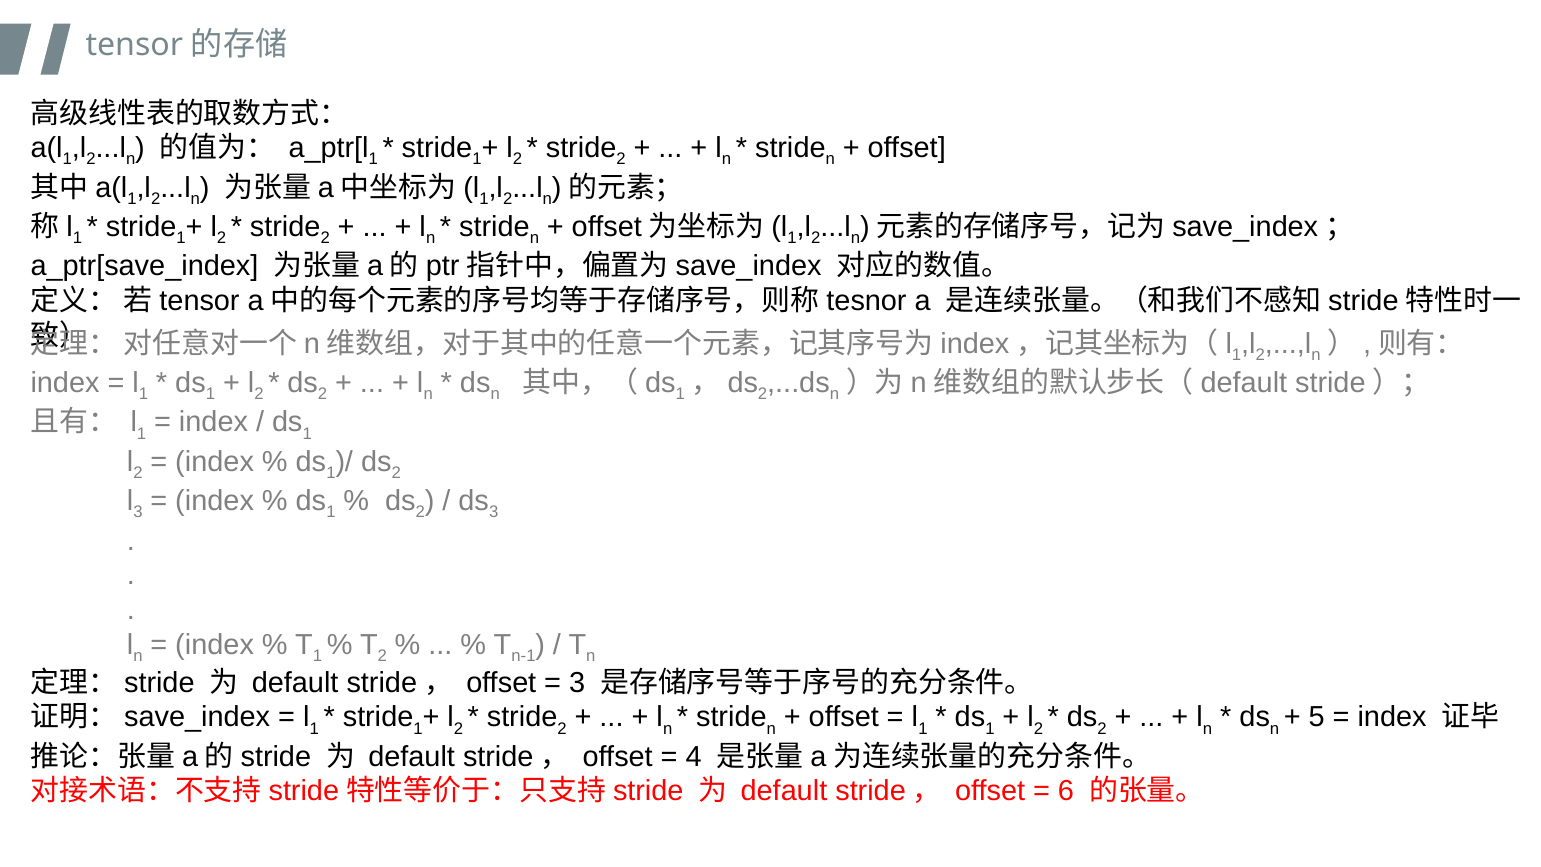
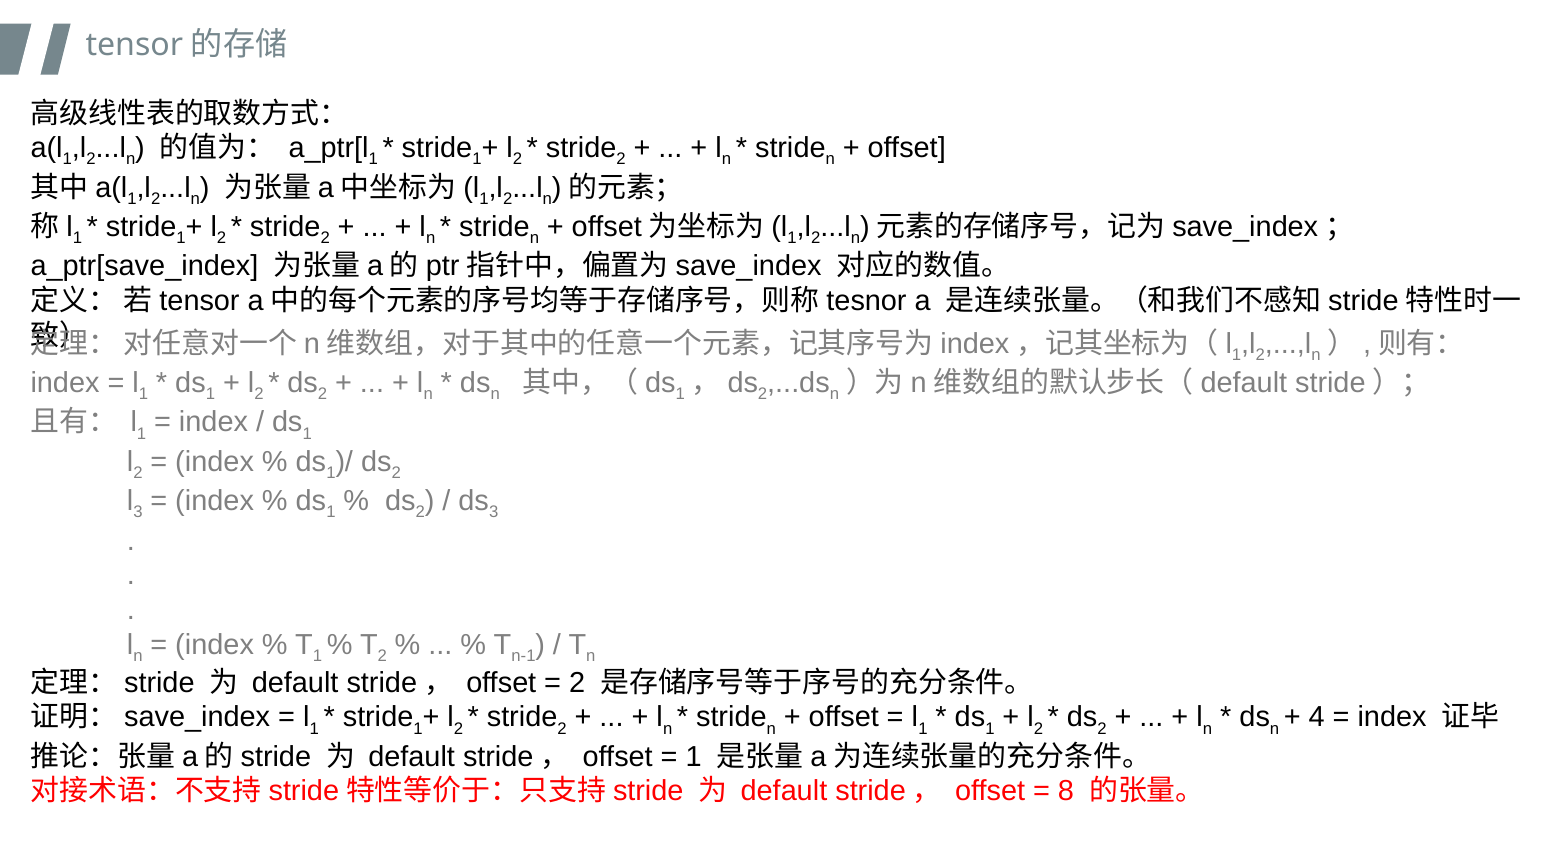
3 at (577, 682): 3 -> 2
5: 5 -> 4
4 at (694, 756): 4 -> 1
6: 6 -> 8
